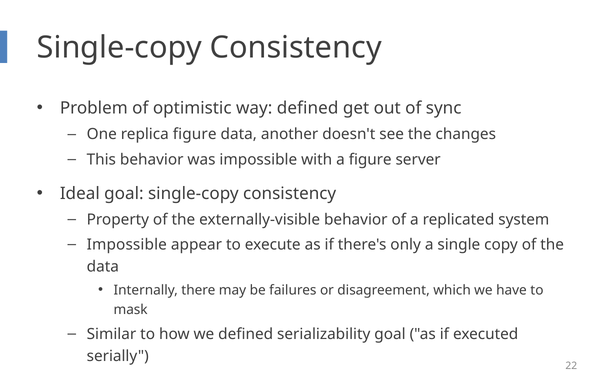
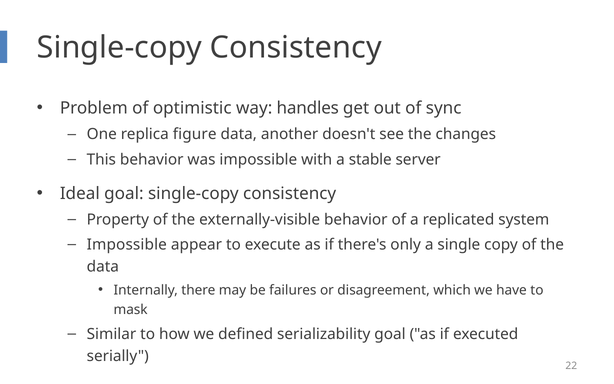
way defined: defined -> handles
a figure: figure -> stable
